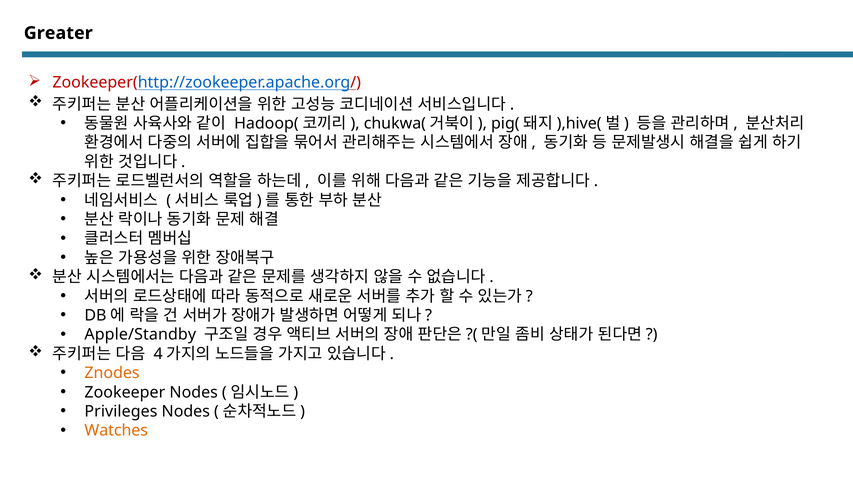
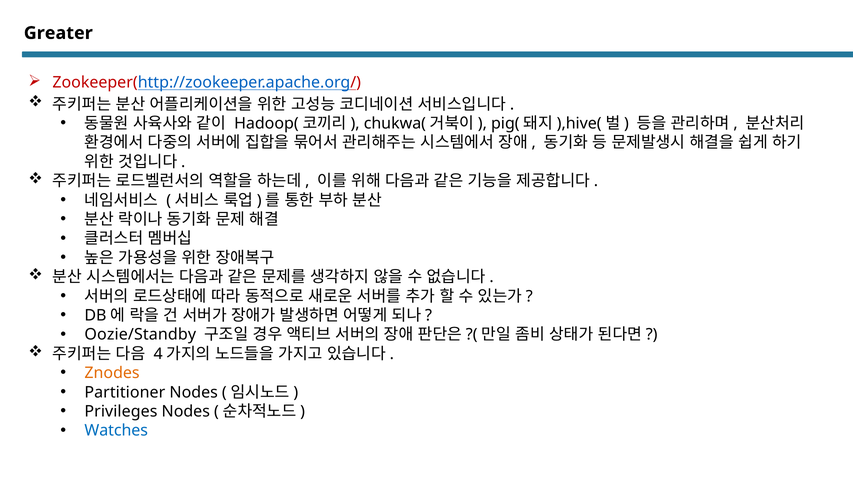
Apple/Standby: Apple/Standby -> Oozie/Standby
Zookeeper: Zookeeper -> Partitioner
Watches colour: orange -> blue
